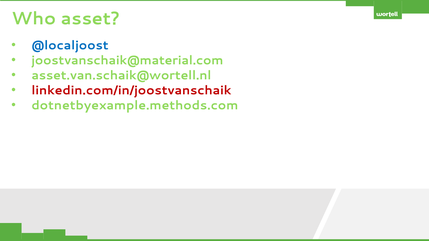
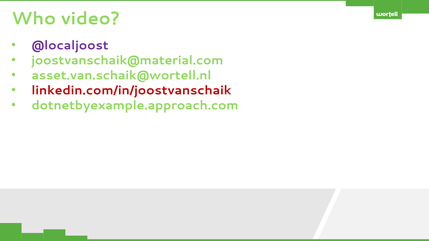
asset: asset -> video
@localjoost colour: blue -> purple
dotnetbyexample.methods.com: dotnetbyexample.methods.com -> dotnetbyexample.approach.com
